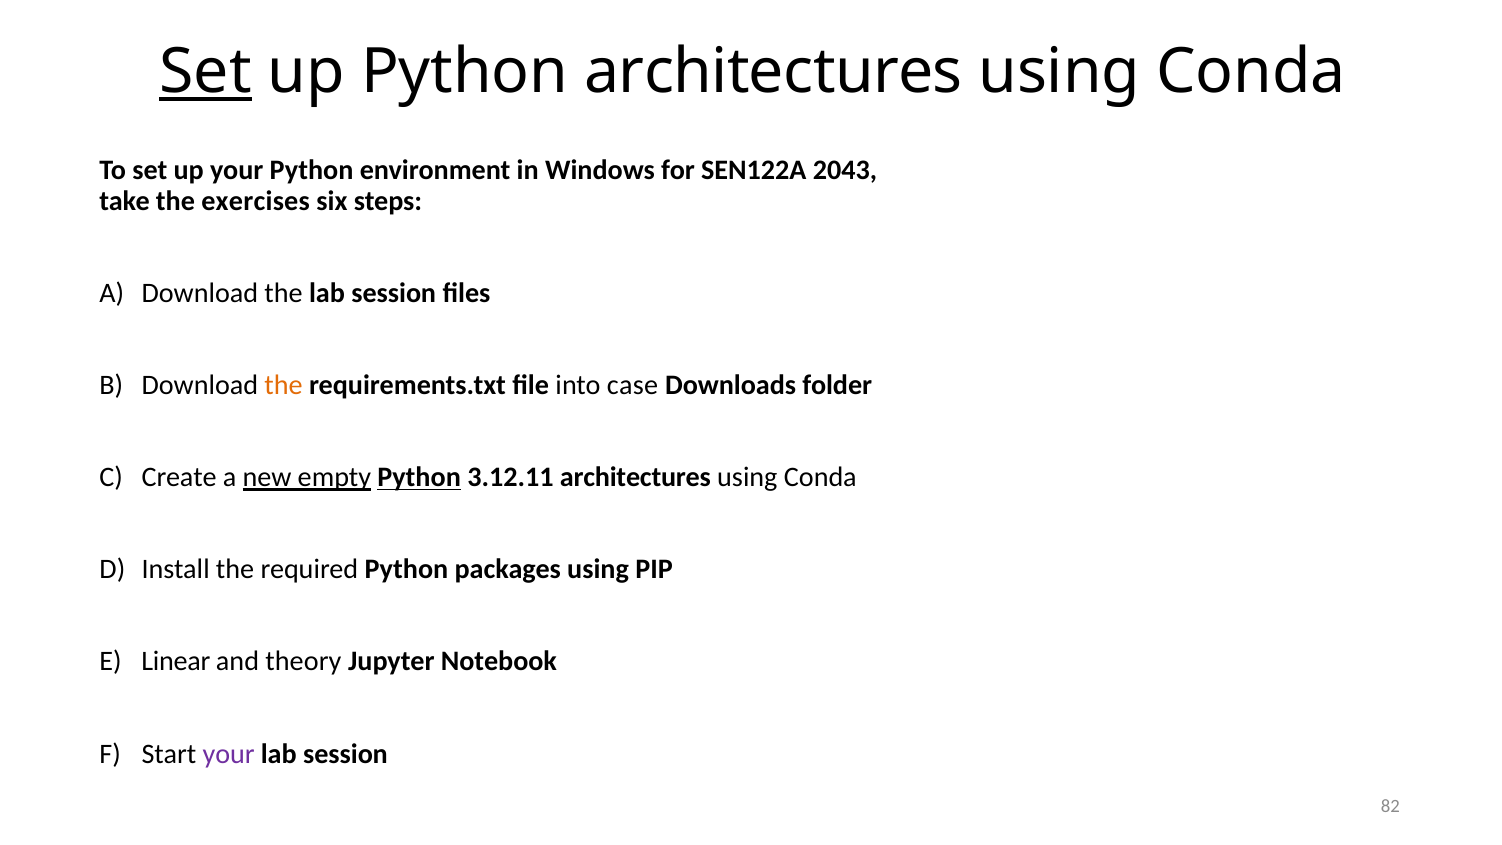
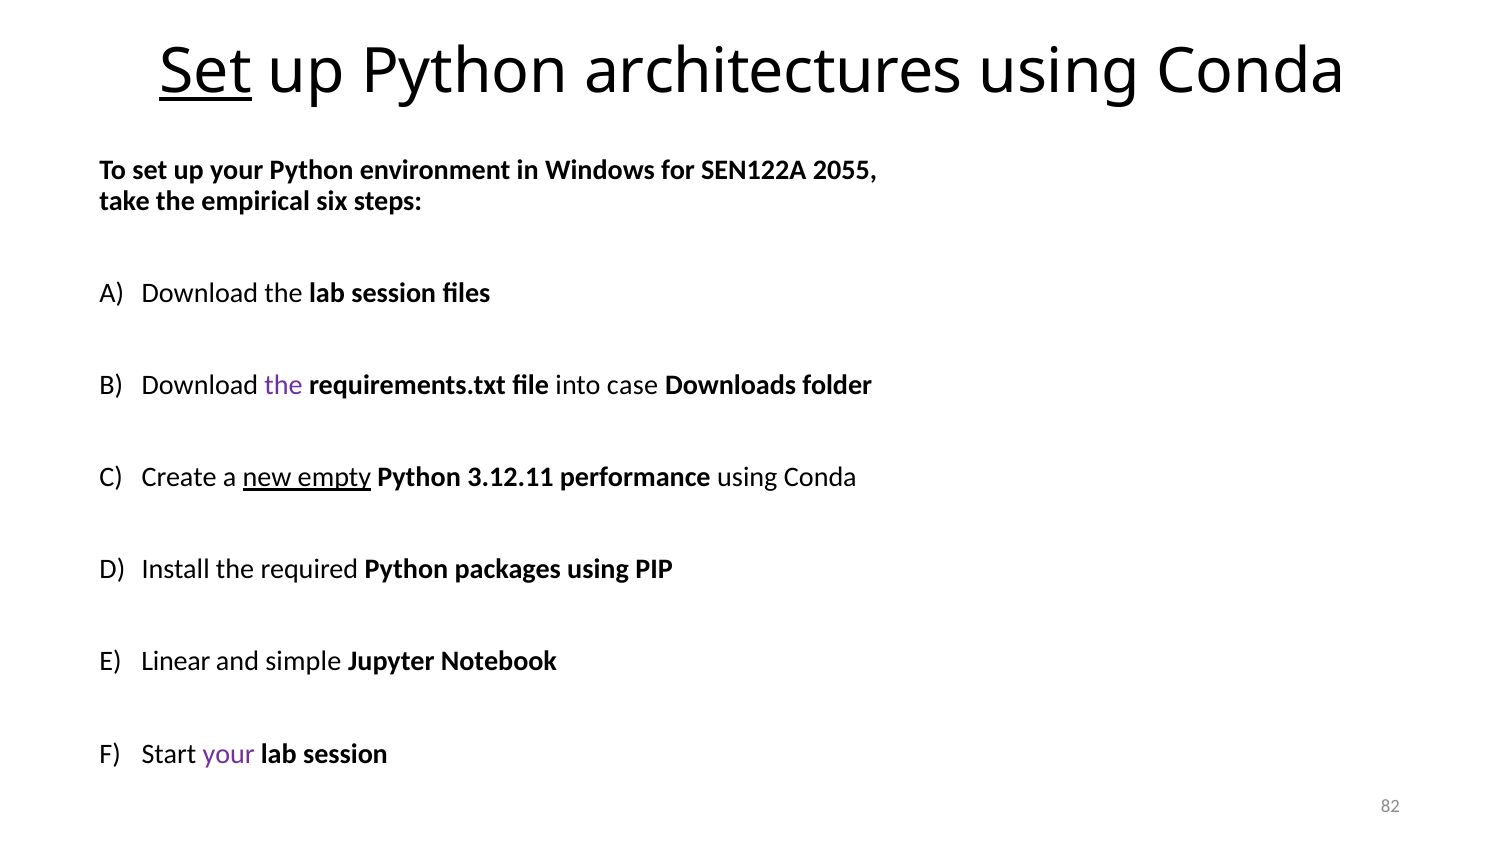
2043: 2043 -> 2055
exercises: exercises -> empirical
the at (284, 385) colour: orange -> purple
Python at (419, 477) underline: present -> none
3.12.11 architectures: architectures -> performance
theory: theory -> simple
